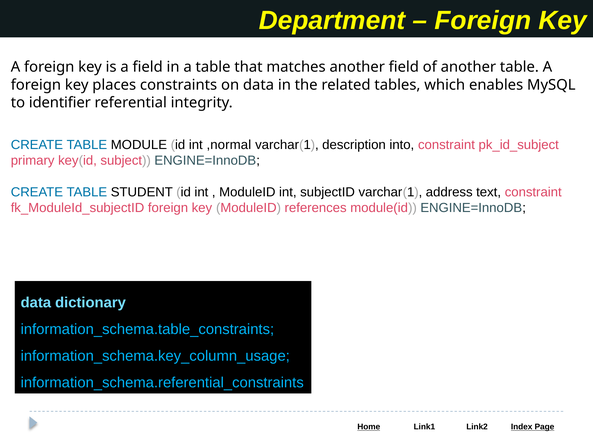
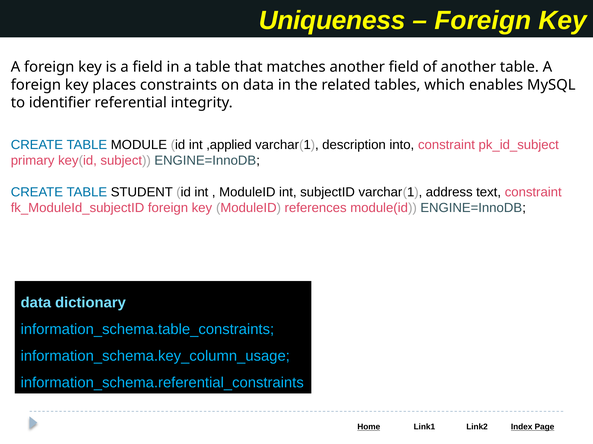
Department: Department -> Uniqueness
,normal: ,normal -> ,applied
